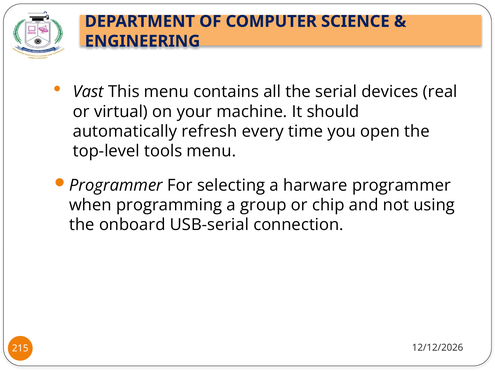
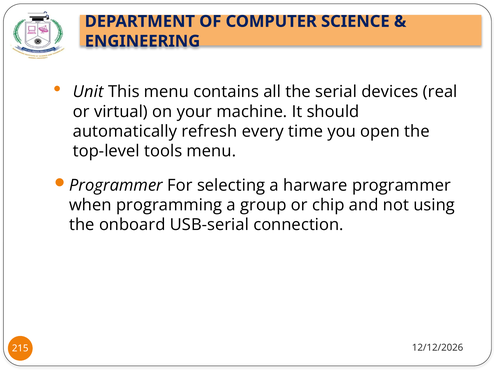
Vast: Vast -> Unit
